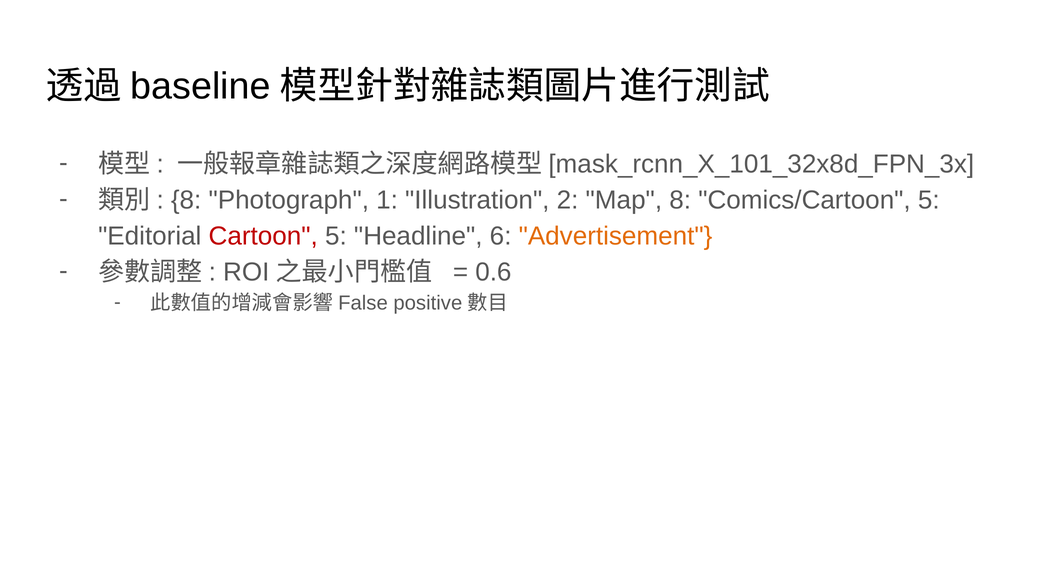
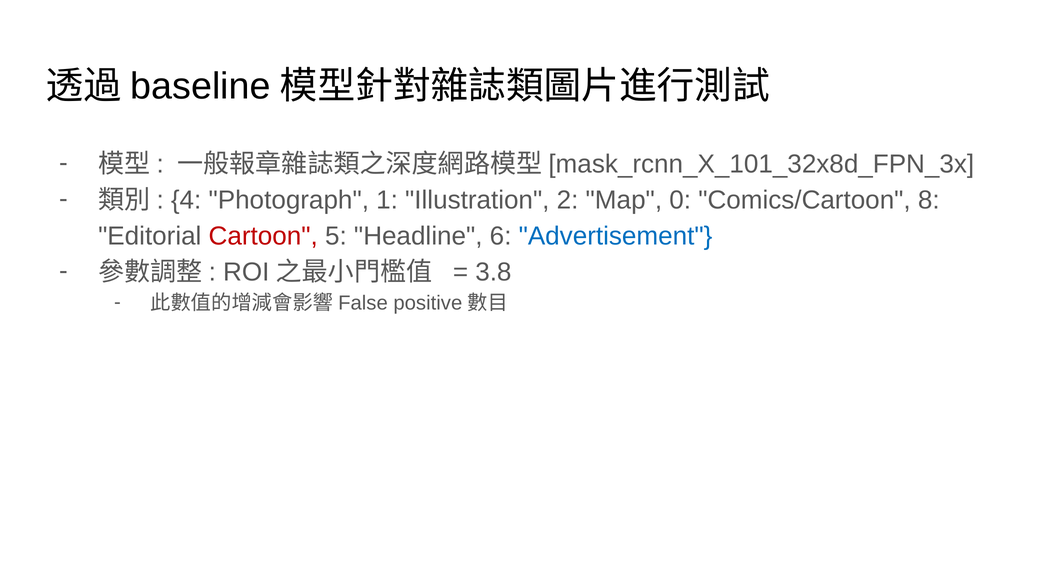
8 at (186, 200): 8 -> 4
Map 8: 8 -> 0
Comics/Cartoon 5: 5 -> 8
Advertisement colour: orange -> blue
0.6: 0.6 -> 3.8
